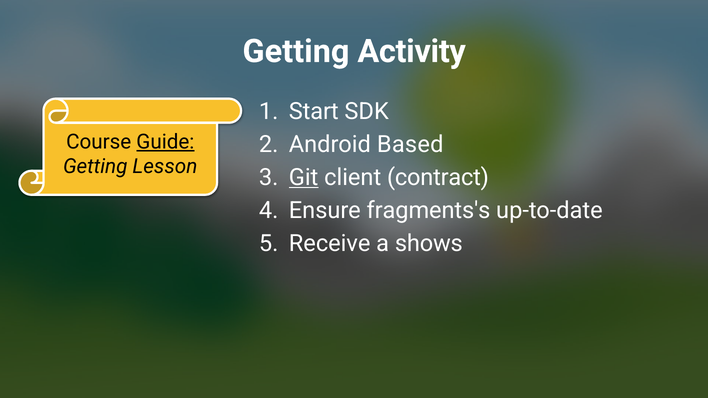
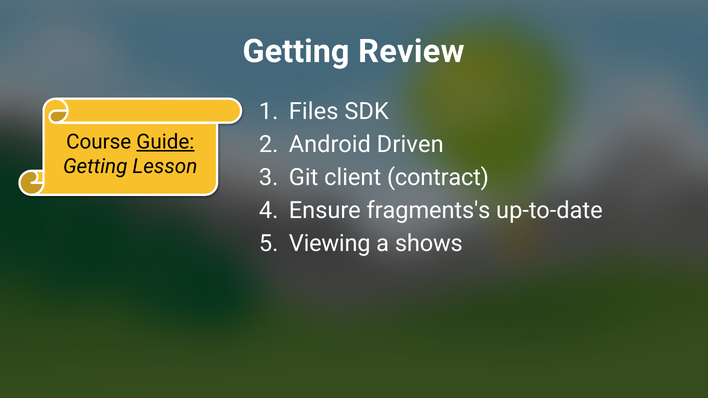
Activity: Activity -> Review
Start: Start -> Files
Based: Based -> Driven
Git underline: present -> none
Receive: Receive -> Viewing
